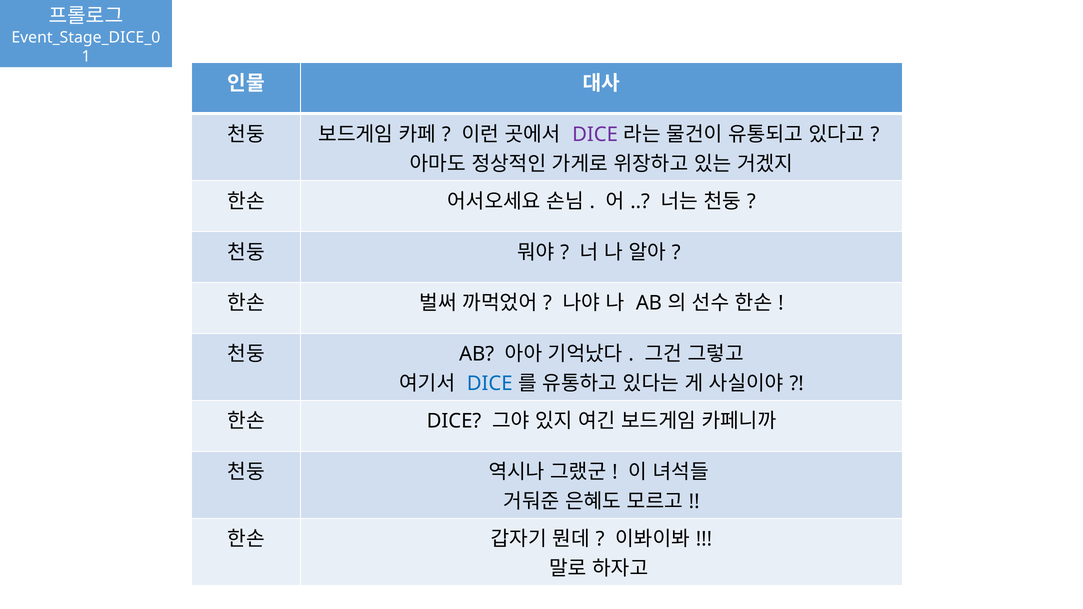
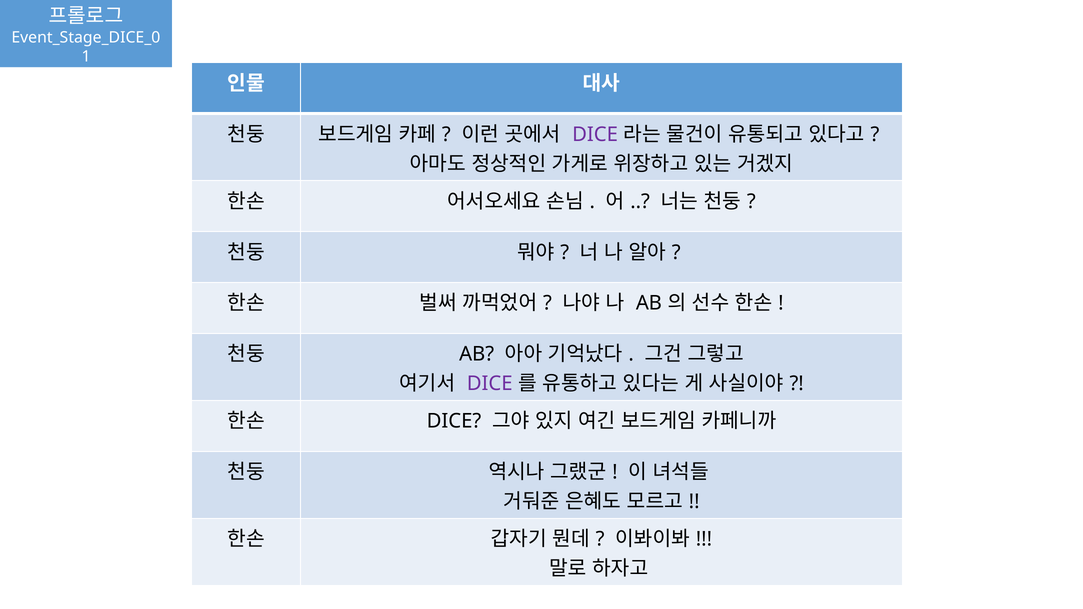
DICE at (490, 384) colour: blue -> purple
